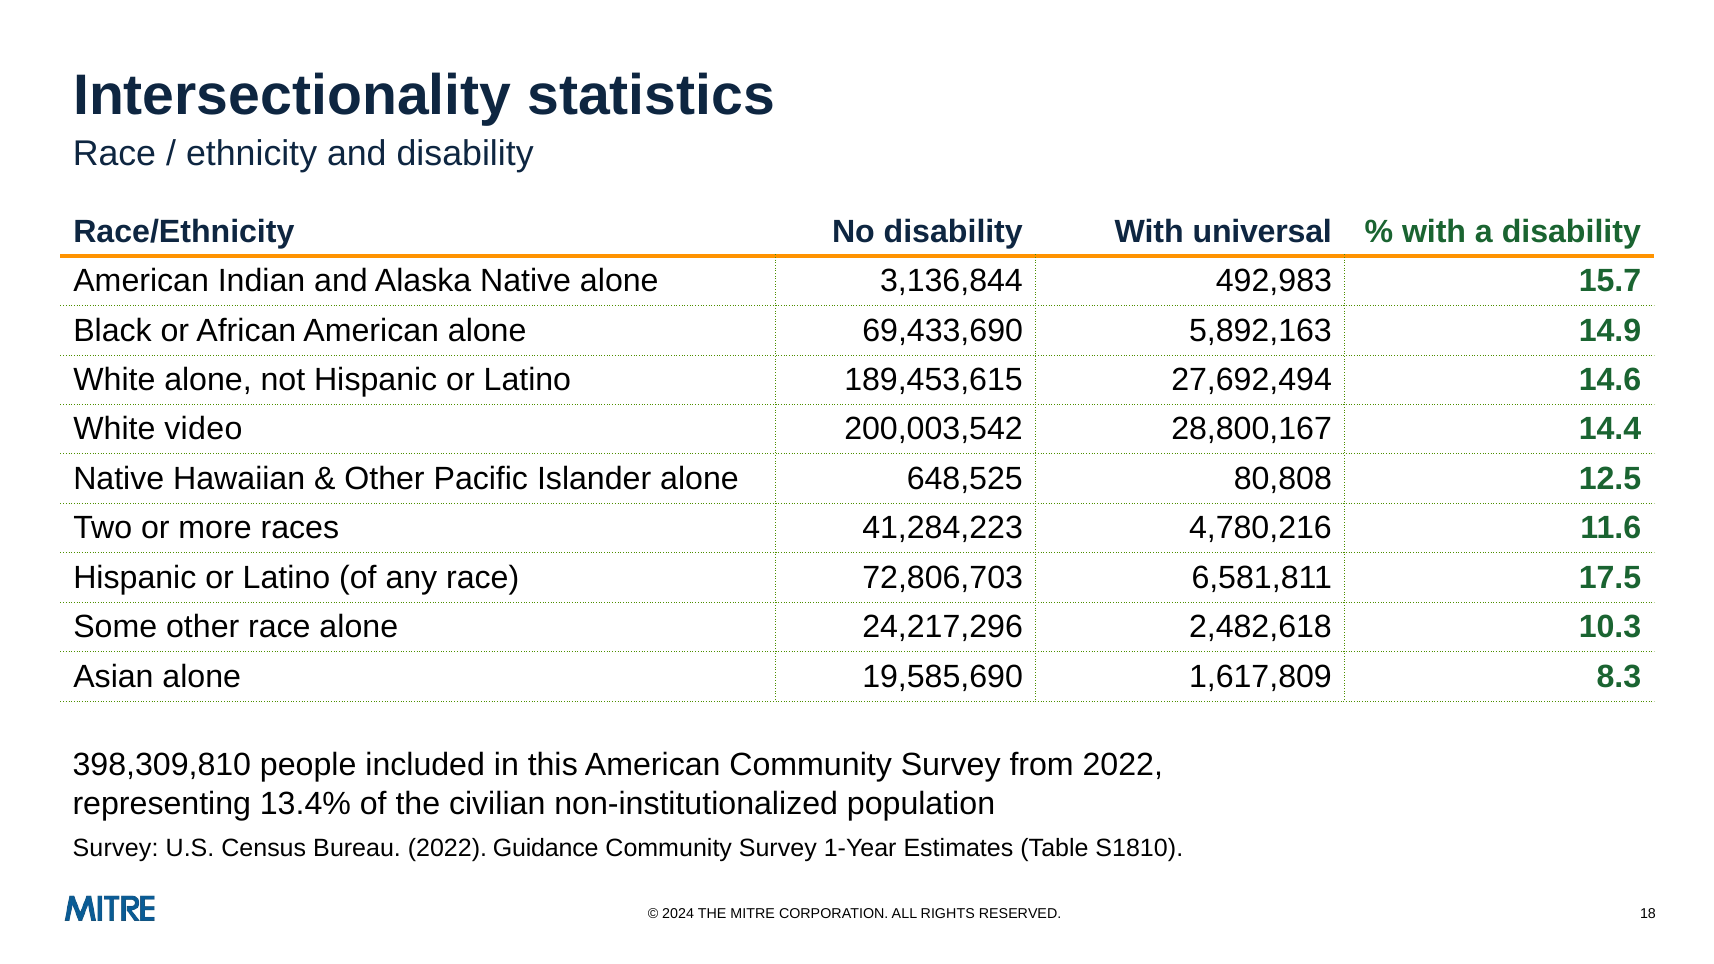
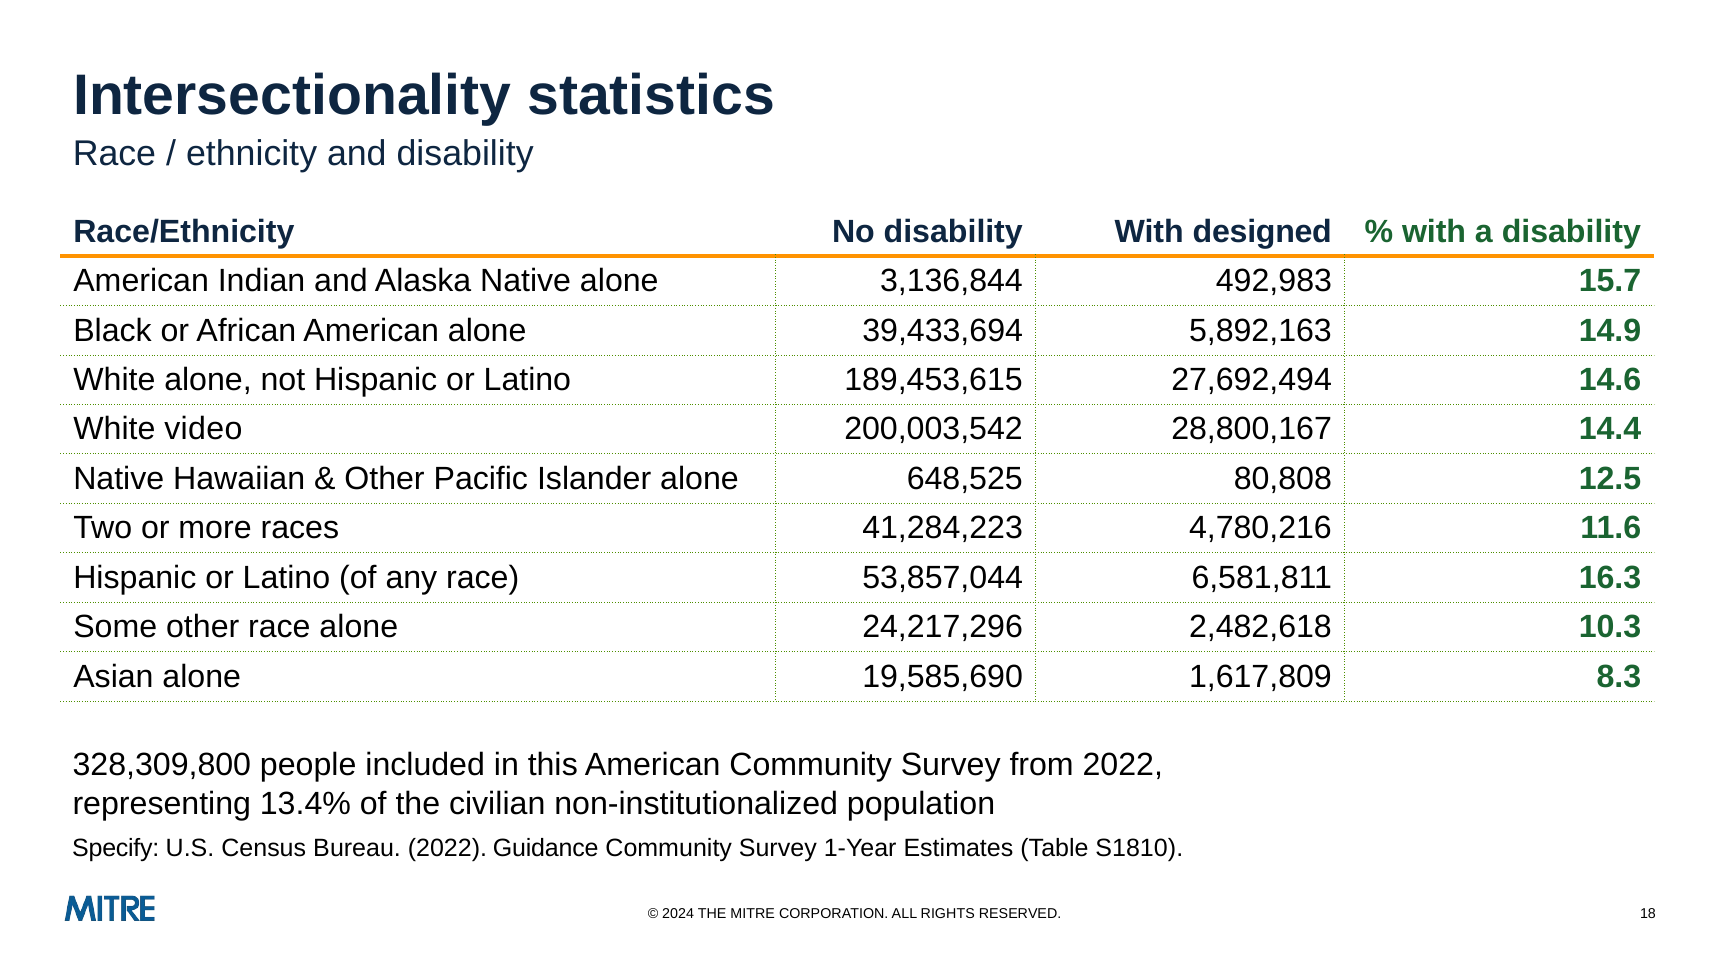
universal: universal -> designed
69,433,690: 69,433,690 -> 39,433,694
72,806,703: 72,806,703 -> 53,857,044
17.5: 17.5 -> 16.3
398,309,810: 398,309,810 -> 328,309,800
Survey at (116, 848): Survey -> Specify
